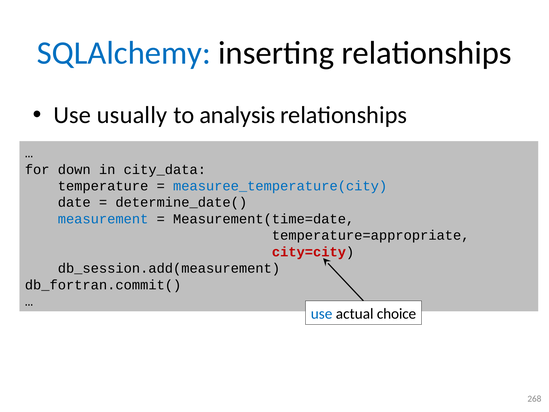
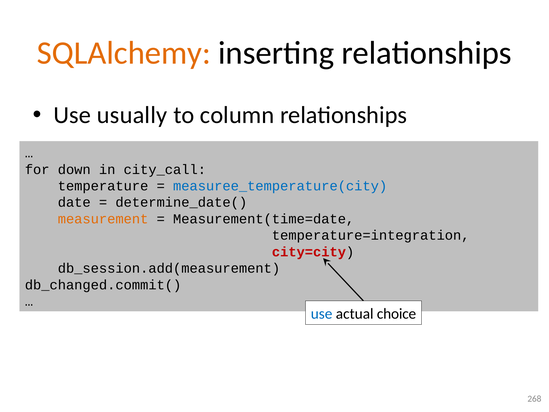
SQLAlchemy colour: blue -> orange
analysis: analysis -> column
city_data: city_data -> city_call
measurement colour: blue -> orange
temperature=appropriate: temperature=appropriate -> temperature=integration
db_fortran.commit(: db_fortran.commit( -> db_changed.commit(
